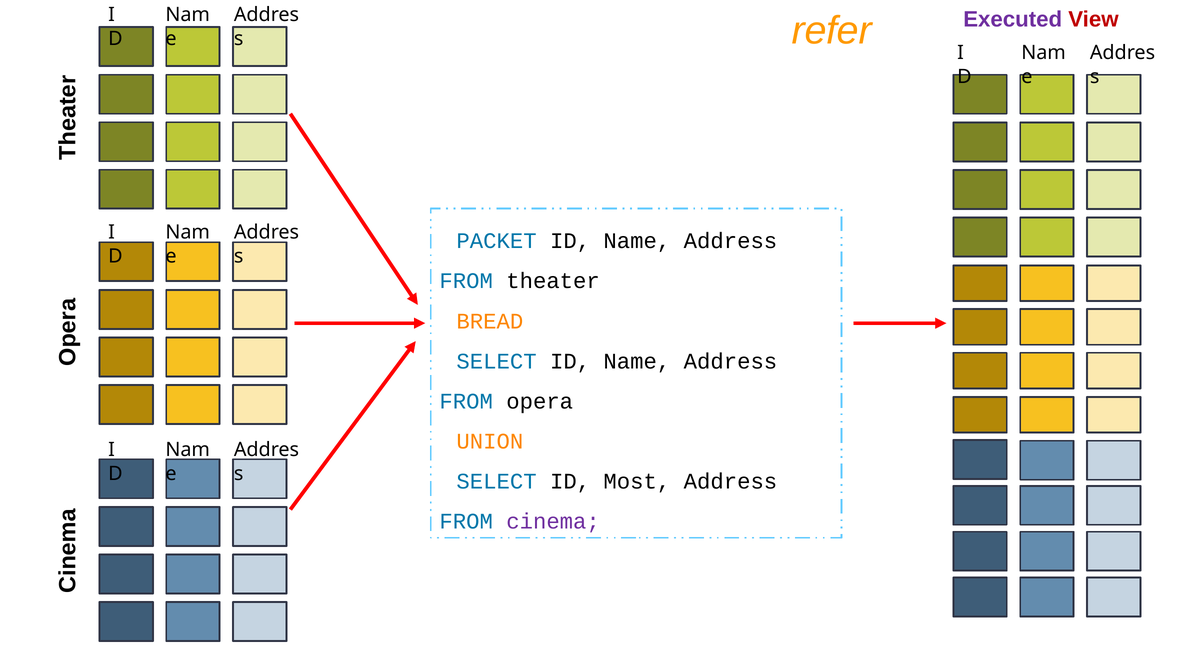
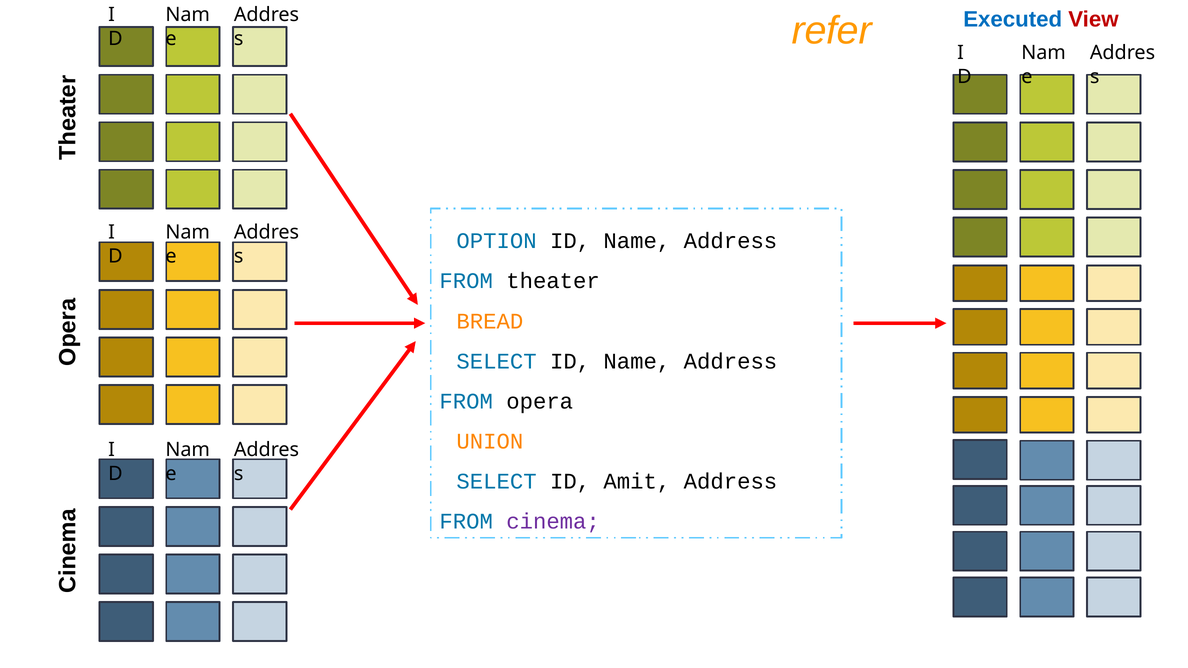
Executed colour: purple -> blue
PACKET: PACKET -> OPTION
Most: Most -> Amit
